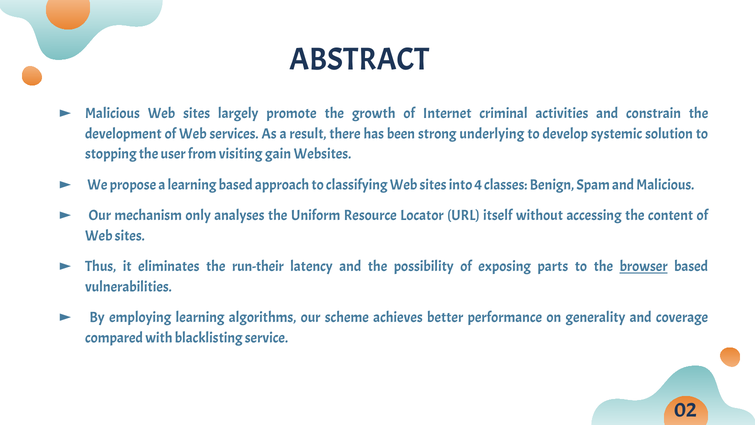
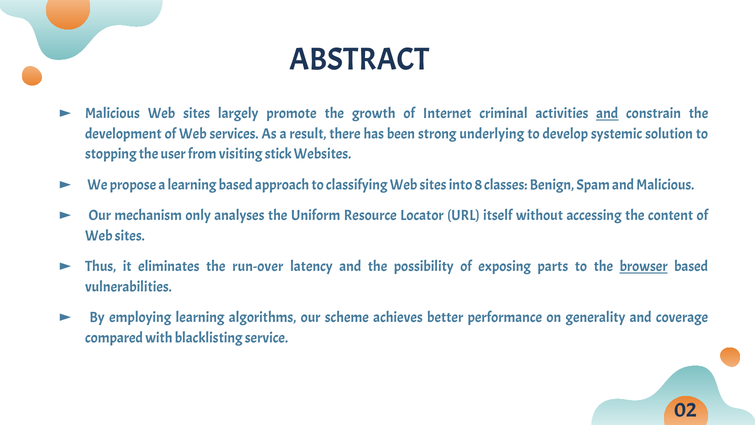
and at (607, 113) underline: none -> present
gain: gain -> stick
4: 4 -> 8
run-their: run-their -> run-over
